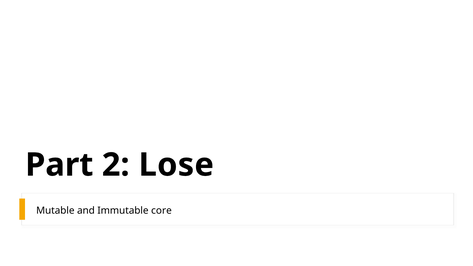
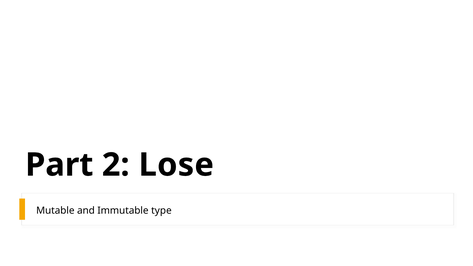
core: core -> type
